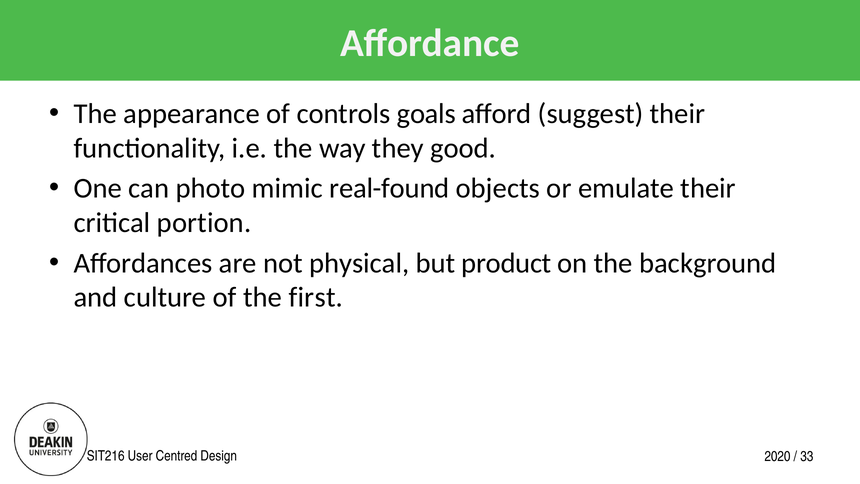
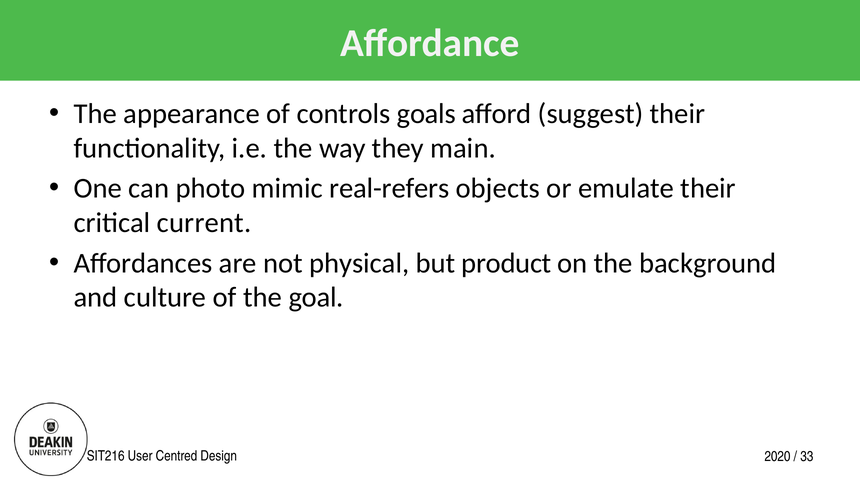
good: good -> main
real-found: real-found -> real-refers
portion: portion -> current
first: first -> goal
